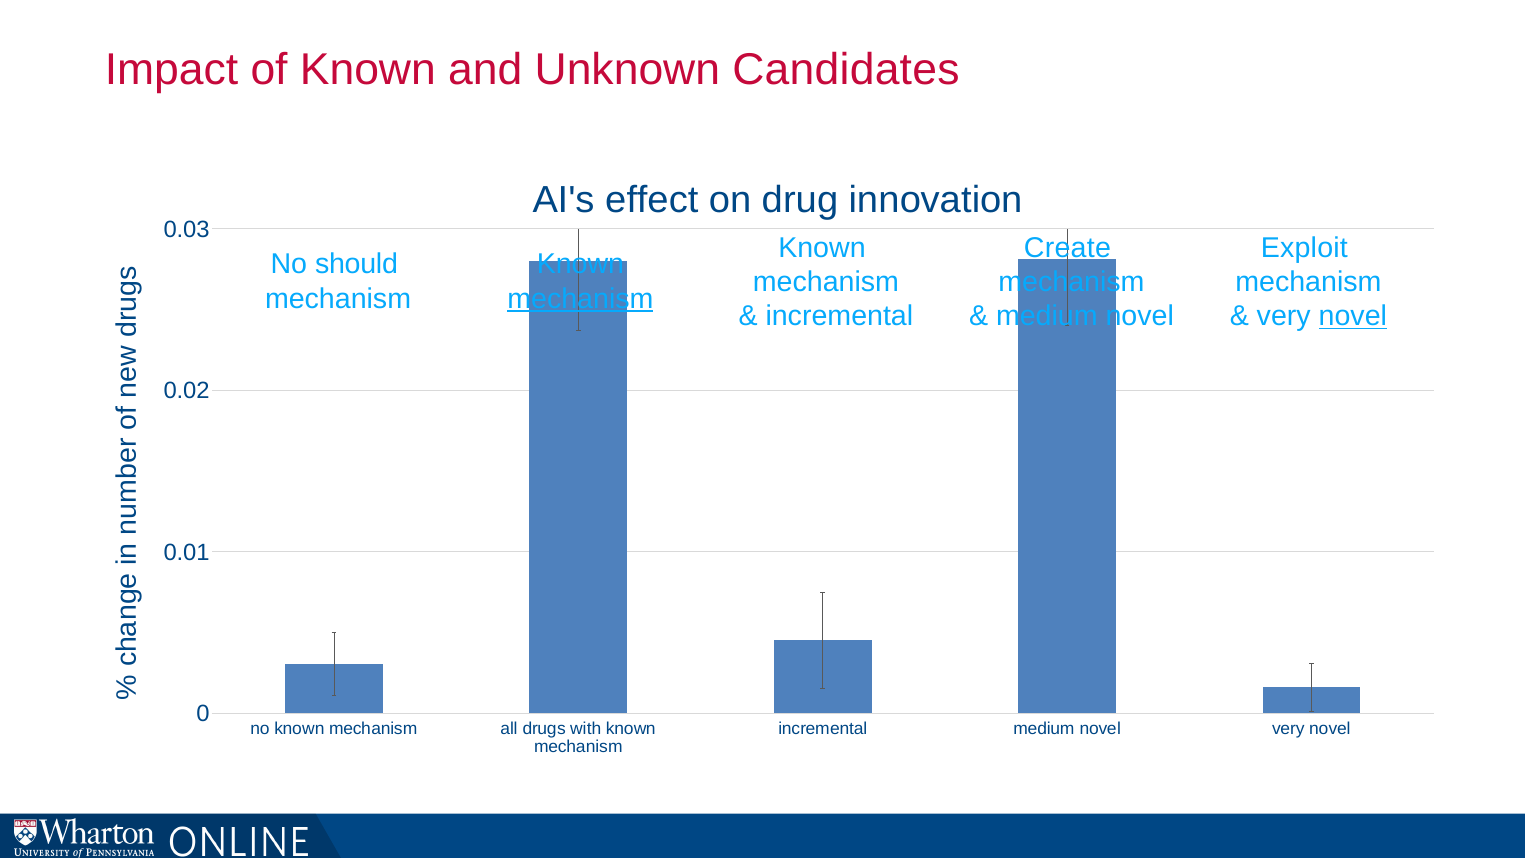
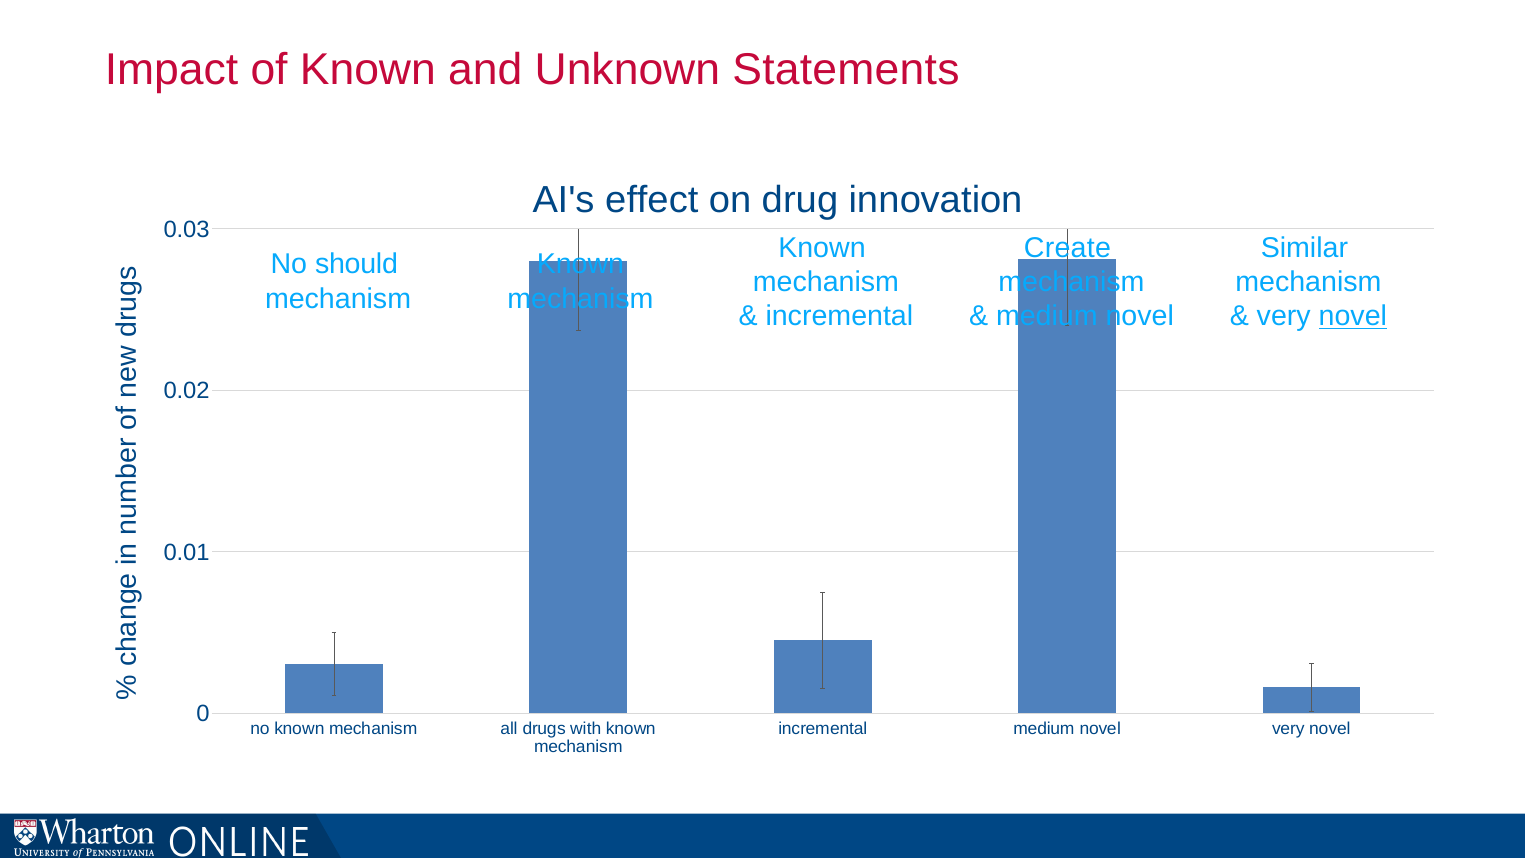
Candidates: Candidates -> Statements
Exploit: Exploit -> Similar
mechanism at (580, 298) underline: present -> none
